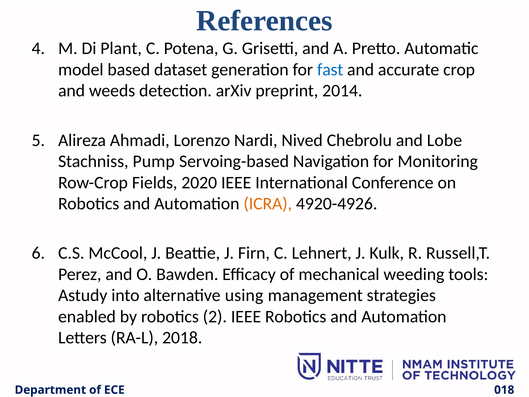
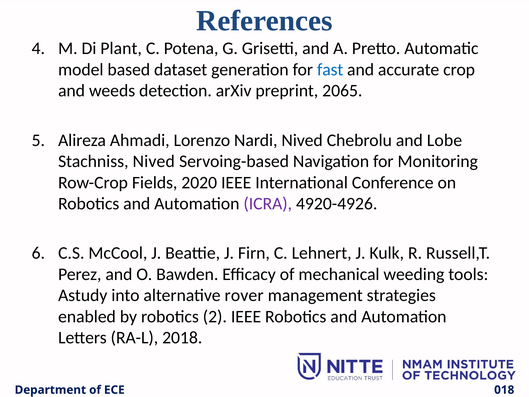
2014: 2014 -> 2065
Stachniss Pump: Pump -> Nived
ICRA colour: orange -> purple
using: using -> rover
